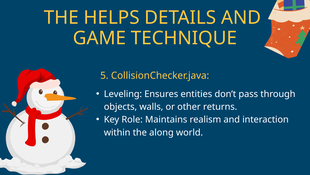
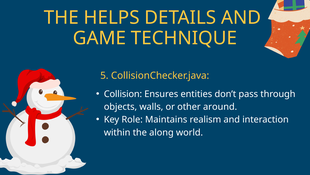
Leveling: Leveling -> Collision
returns: returns -> around
